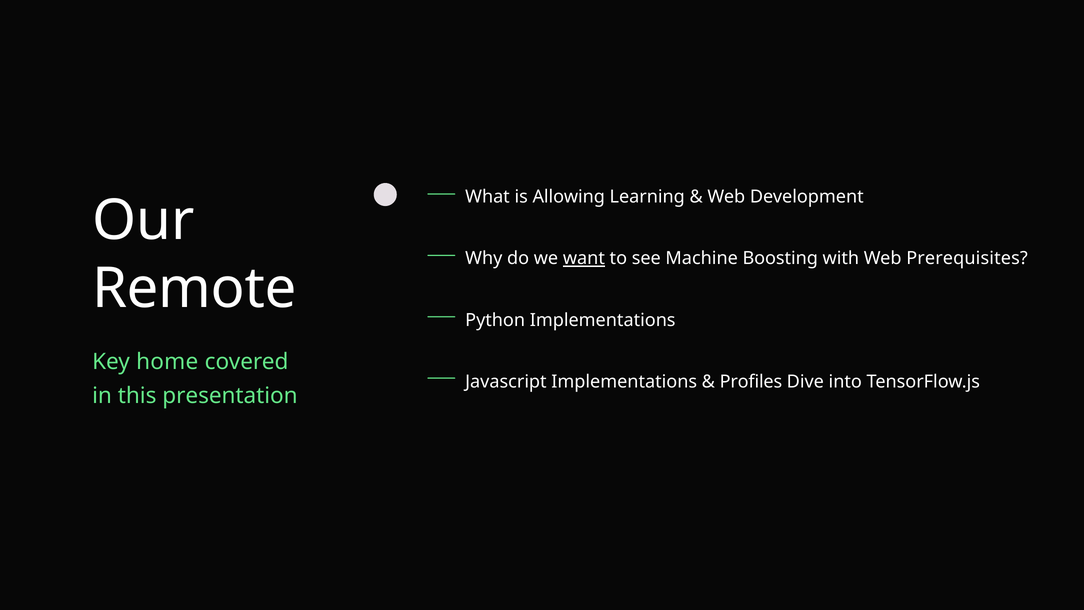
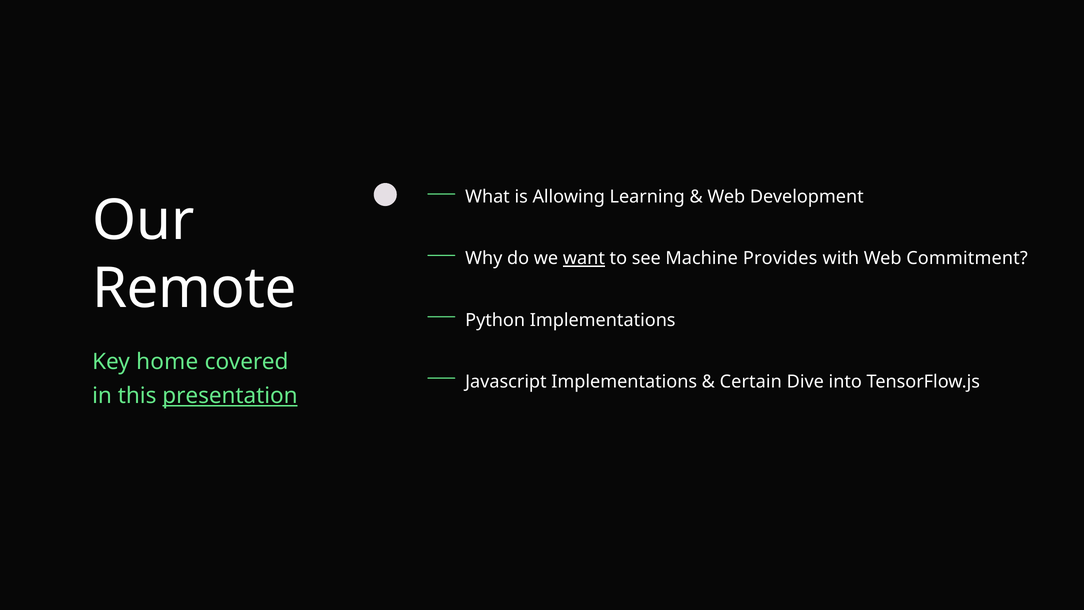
Boosting: Boosting -> Provides
Prerequisites: Prerequisites -> Commitment
Profiles: Profiles -> Certain
presentation underline: none -> present
